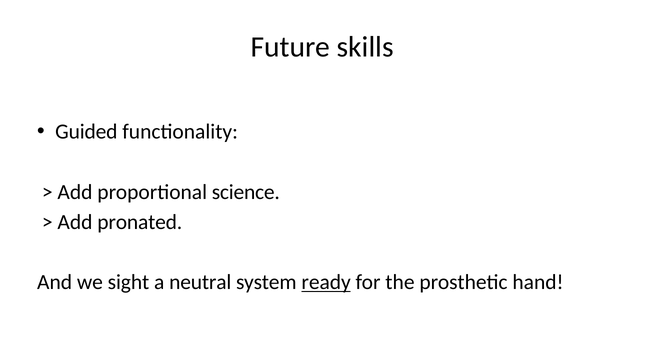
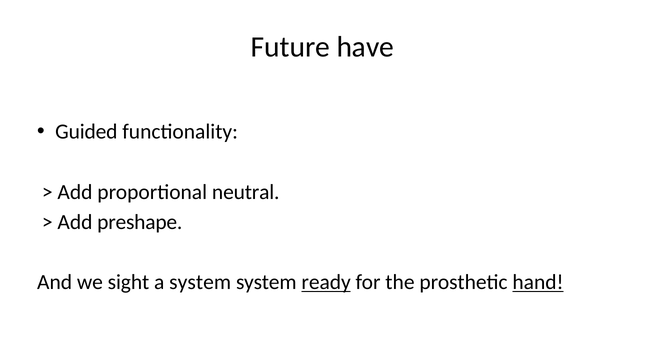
skills: skills -> have
science: science -> neutral
pronated: pronated -> preshape
a neutral: neutral -> system
hand underline: none -> present
